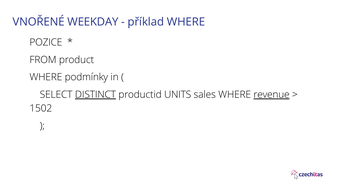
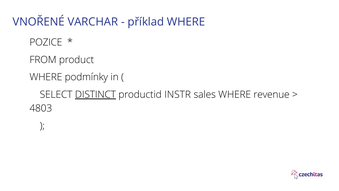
WEEKDAY: WEEKDAY -> VARCHAR
UNITS: UNITS -> INSTR
revenue underline: present -> none
1502: 1502 -> 4803
